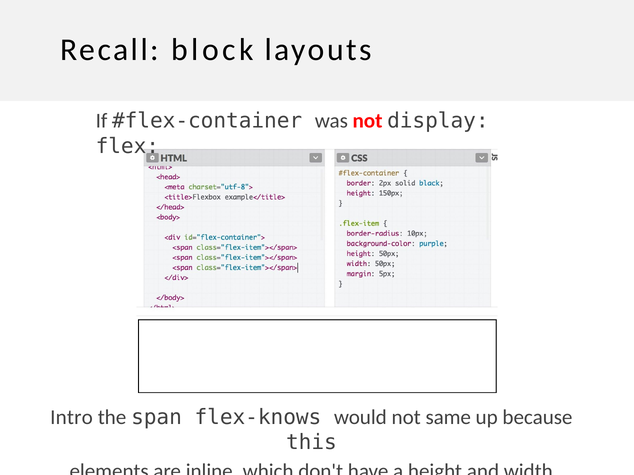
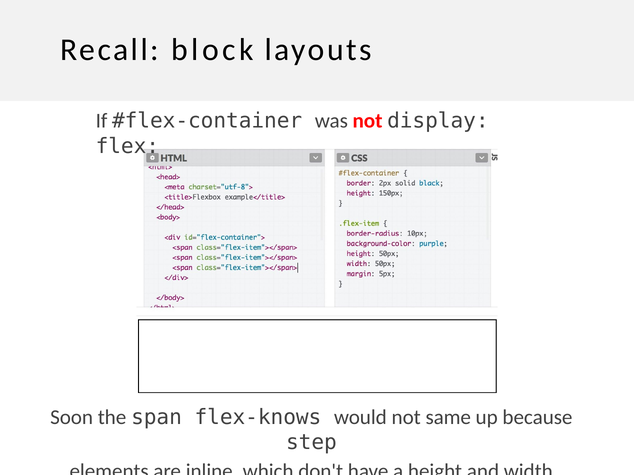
Intro: Intro -> Soon
this: this -> step
